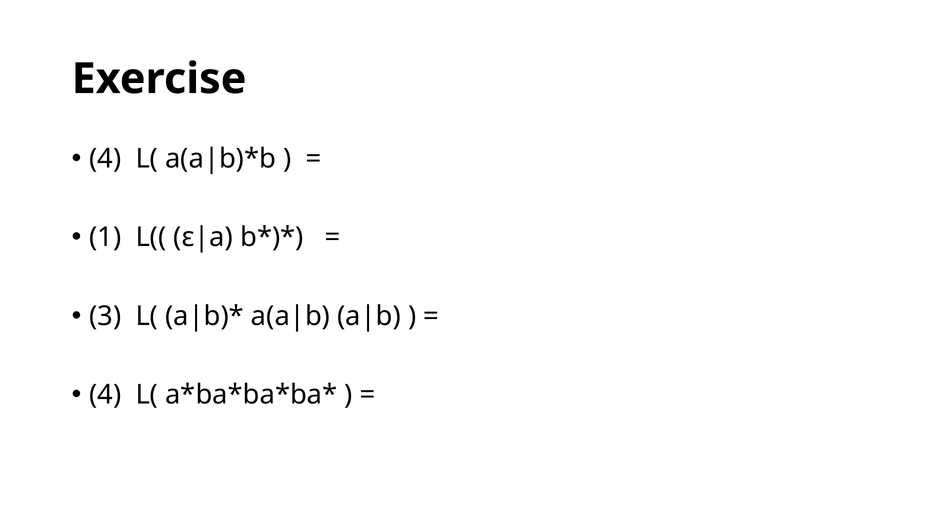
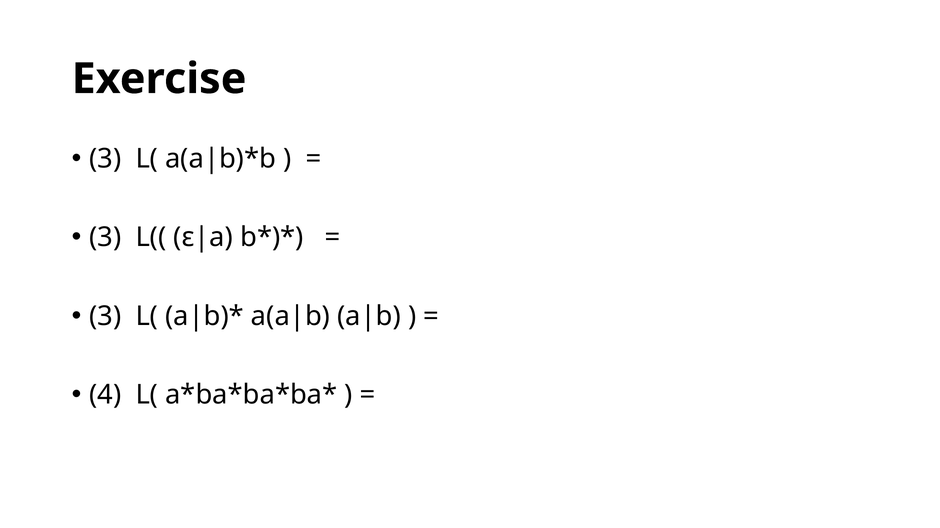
4 at (105, 159): 4 -> 3
1 at (105, 238): 1 -> 3
